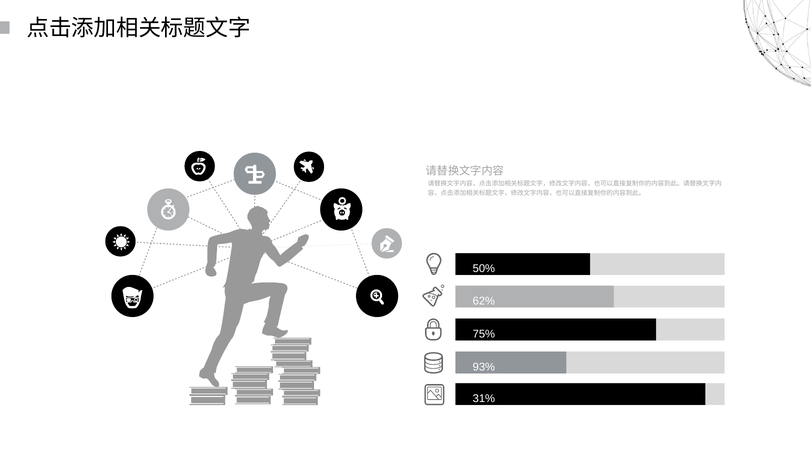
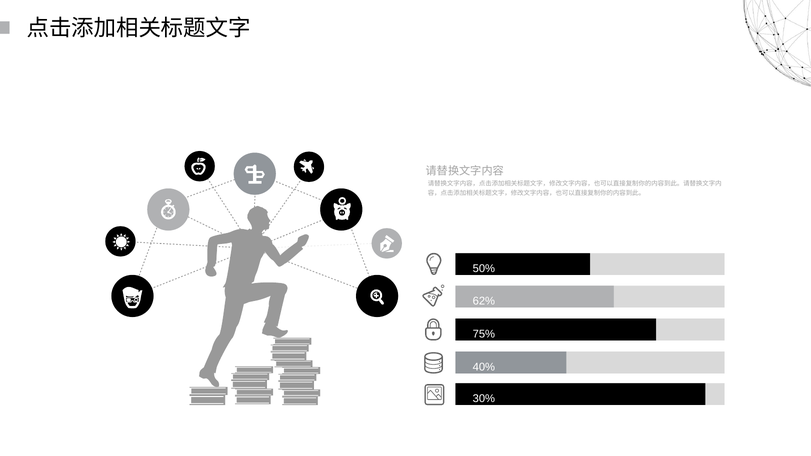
93%: 93% -> 40%
31%: 31% -> 30%
